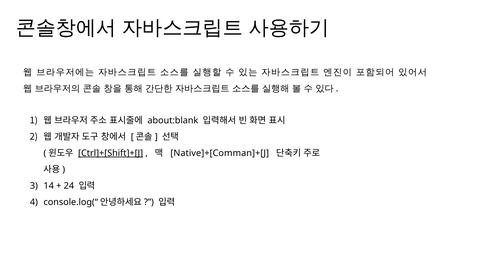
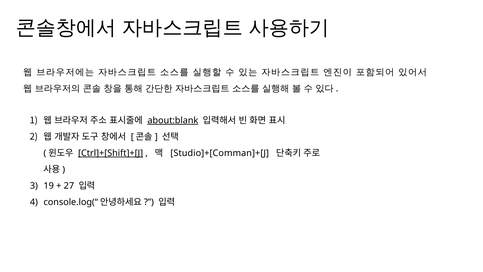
about:blank underline: none -> present
Native]+[Comman]+[J: Native]+[Comman]+[J -> Studio]+[Comman]+[J
14: 14 -> 19
24: 24 -> 27
